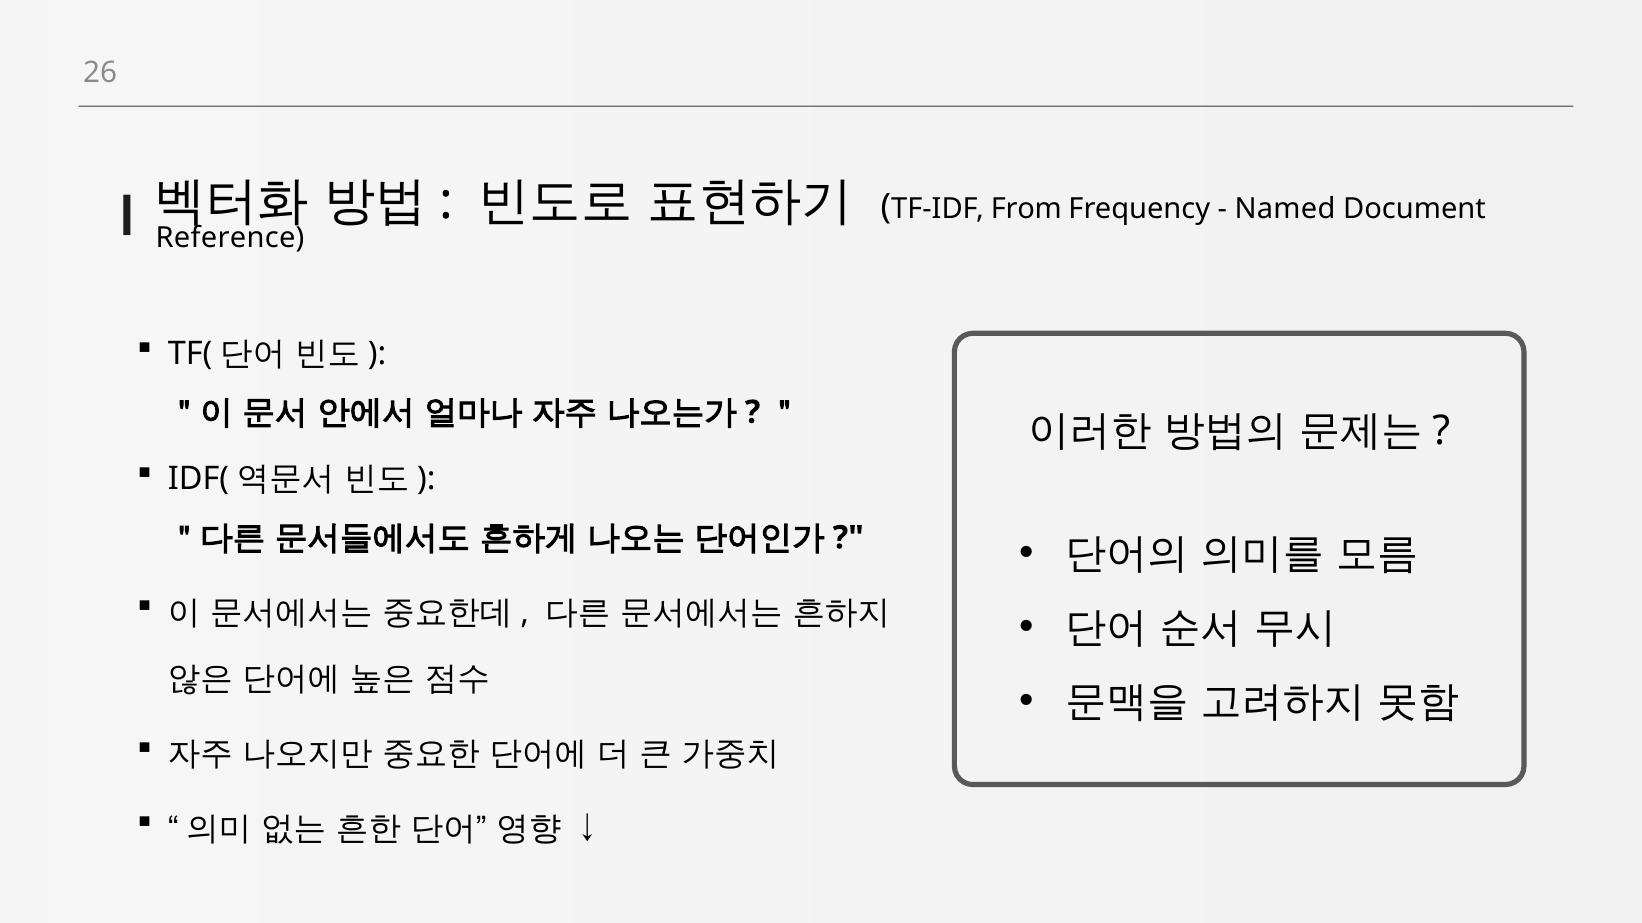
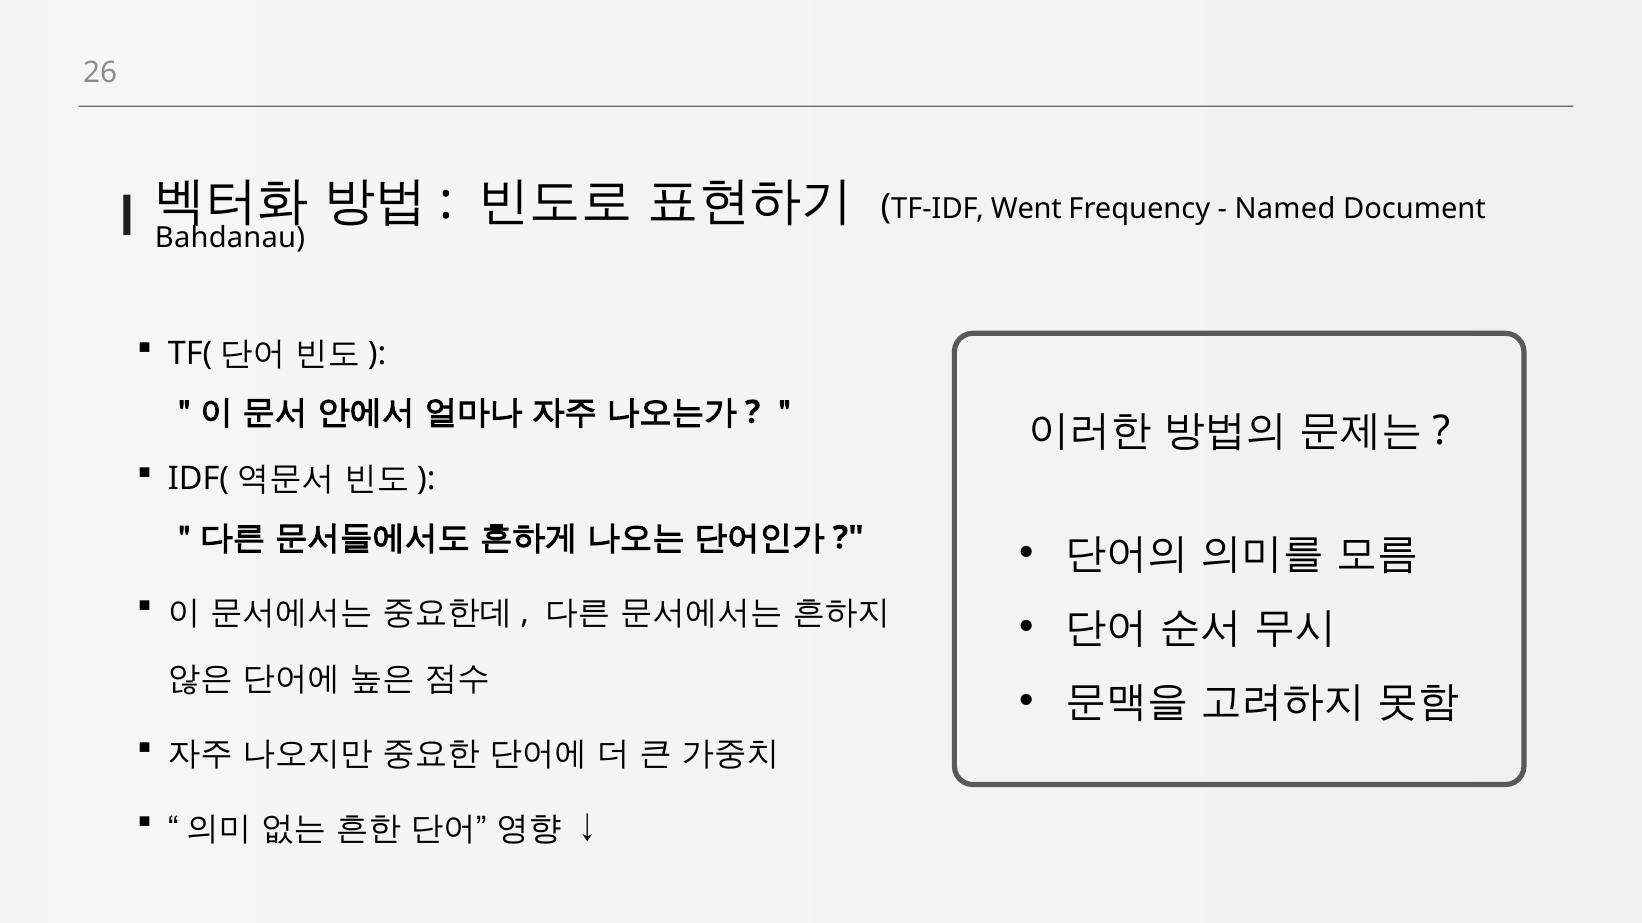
From: From -> Went
Reference: Reference -> Bahdanau
